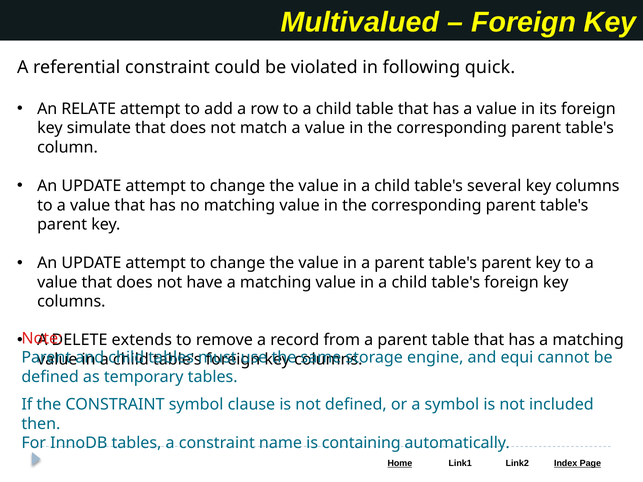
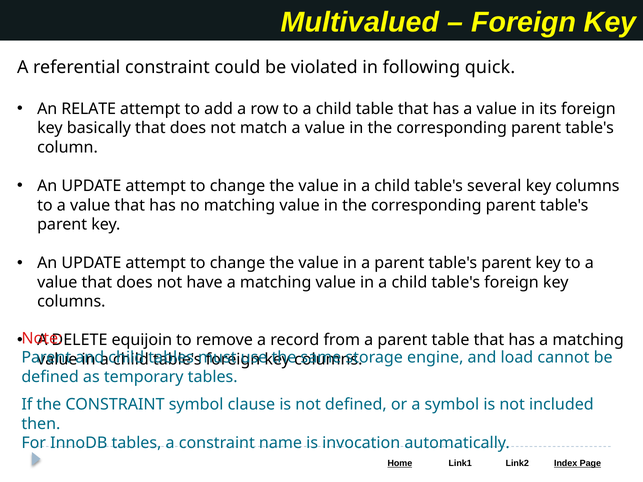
simulate: simulate -> basically
extends: extends -> equijoin
equi: equi -> load
containing: containing -> invocation
